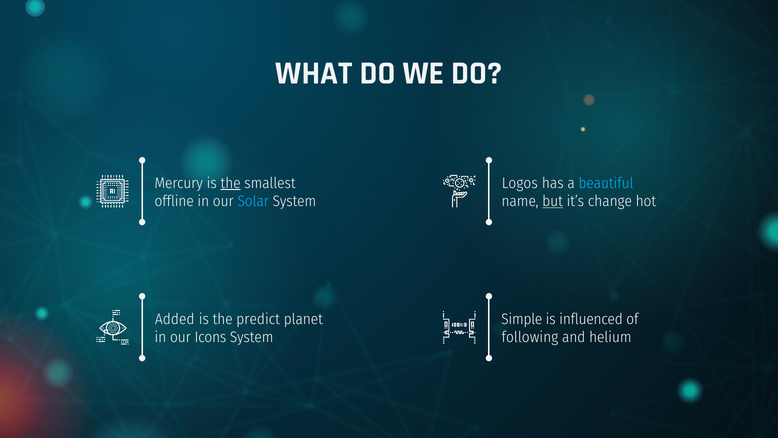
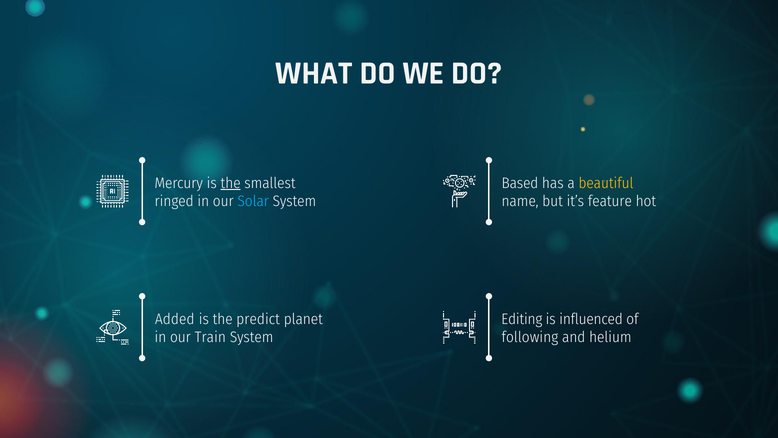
Logos: Logos -> Based
beautiful colour: light blue -> yellow
offline: offline -> ringed
but underline: present -> none
change: change -> feature
Simple: Simple -> Editing
Icons: Icons -> Train
